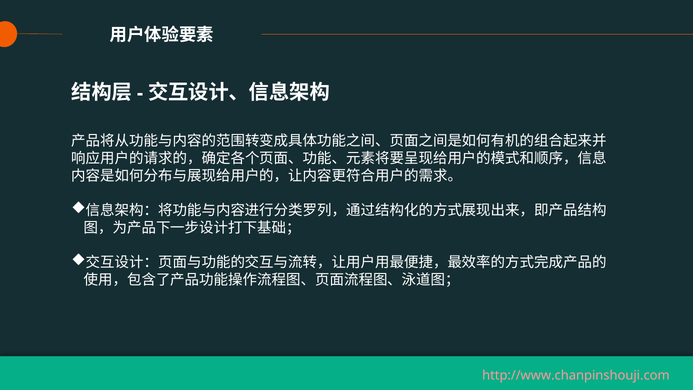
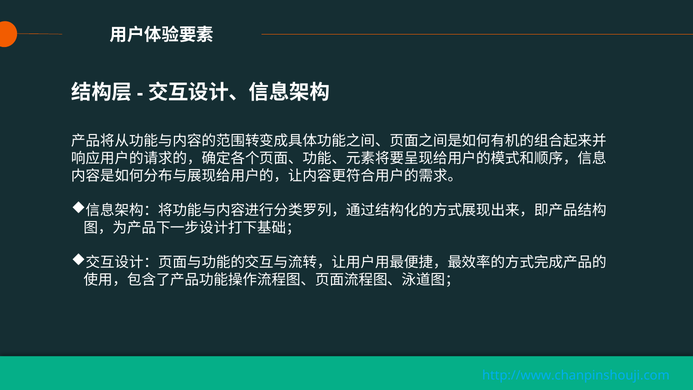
http://www.chanpinshouji.com colour: pink -> light blue
